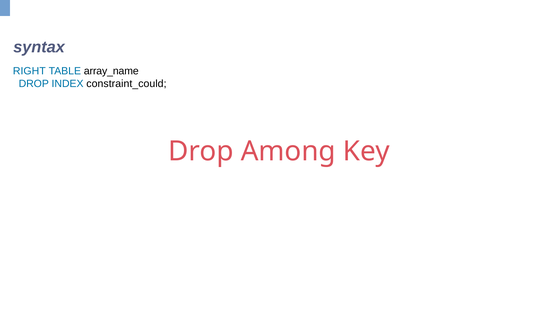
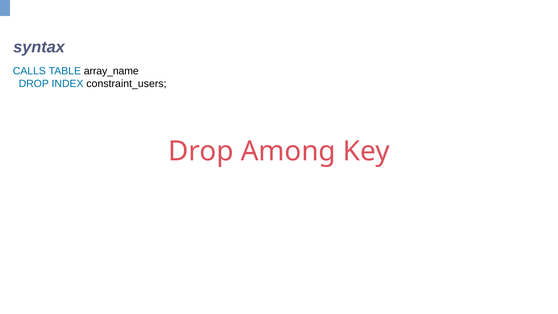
RIGHT: RIGHT -> CALLS
constraint_could: constraint_could -> constraint_users
